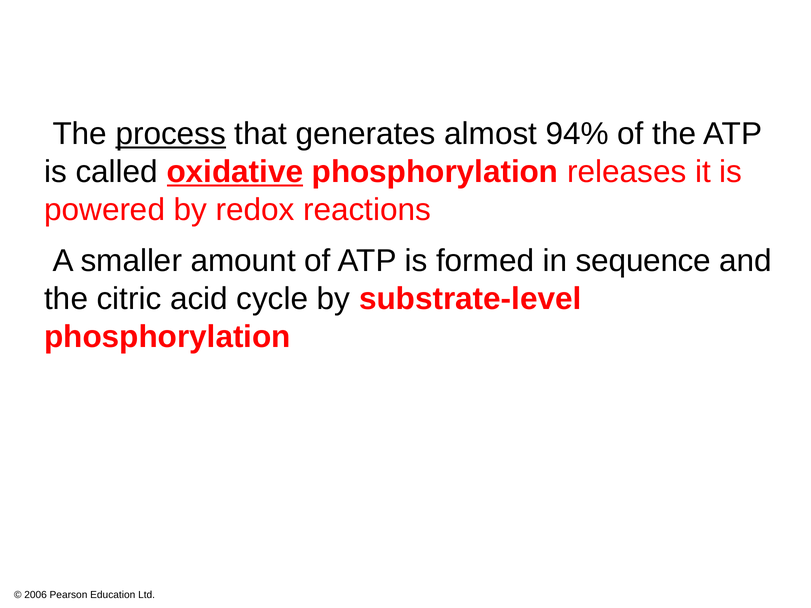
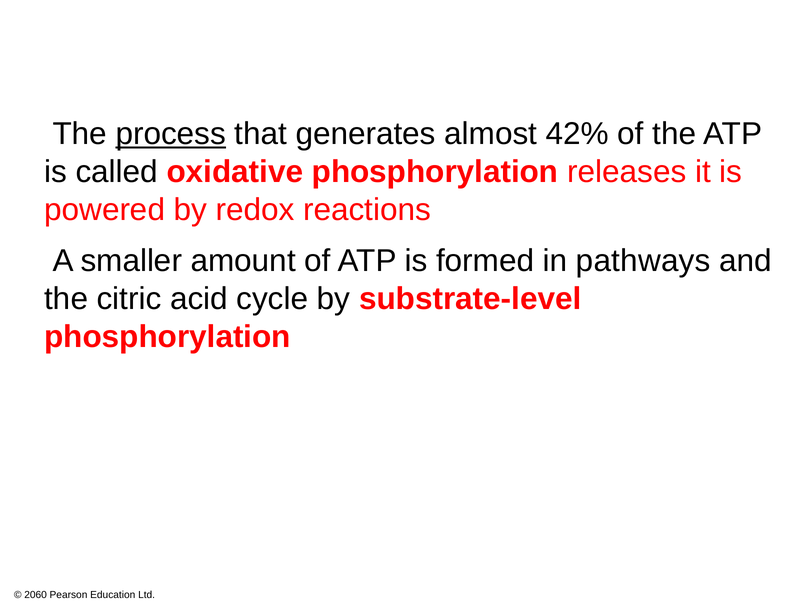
94%: 94% -> 42%
oxidative underline: present -> none
sequence: sequence -> pathways
2006: 2006 -> 2060
